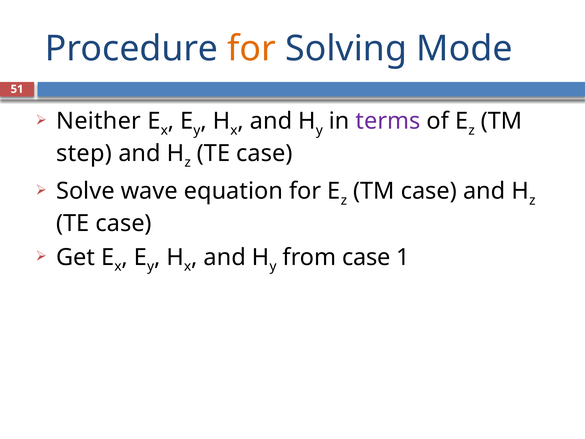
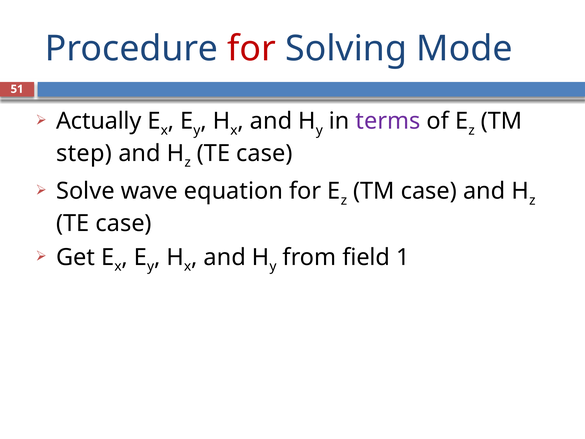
for at (251, 49) colour: orange -> red
Neither: Neither -> Actually
from case: case -> field
